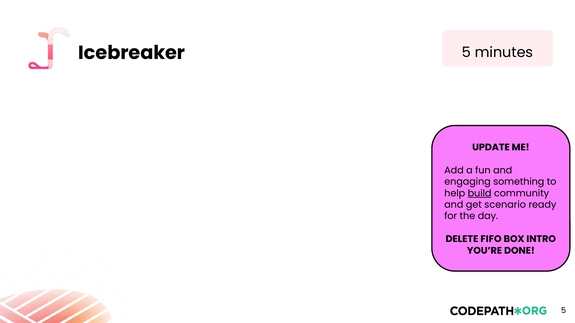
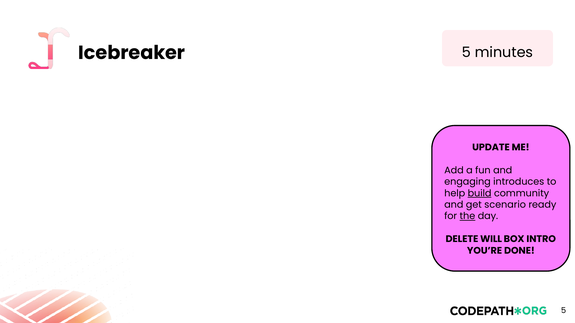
something: something -> introduces
the underline: none -> present
FIFO: FIFO -> WILL
